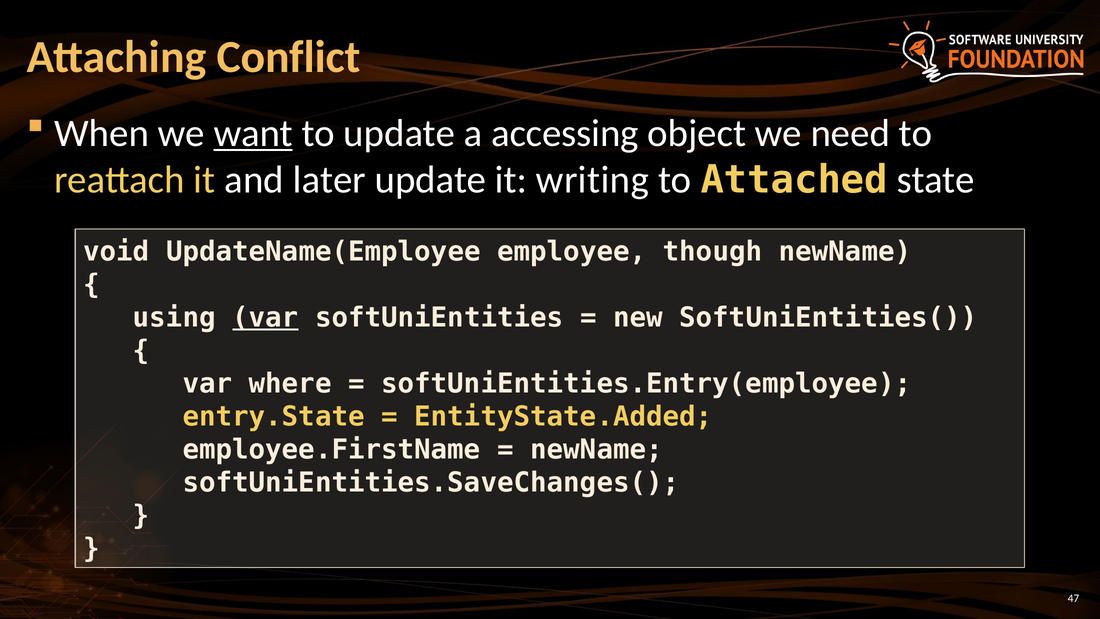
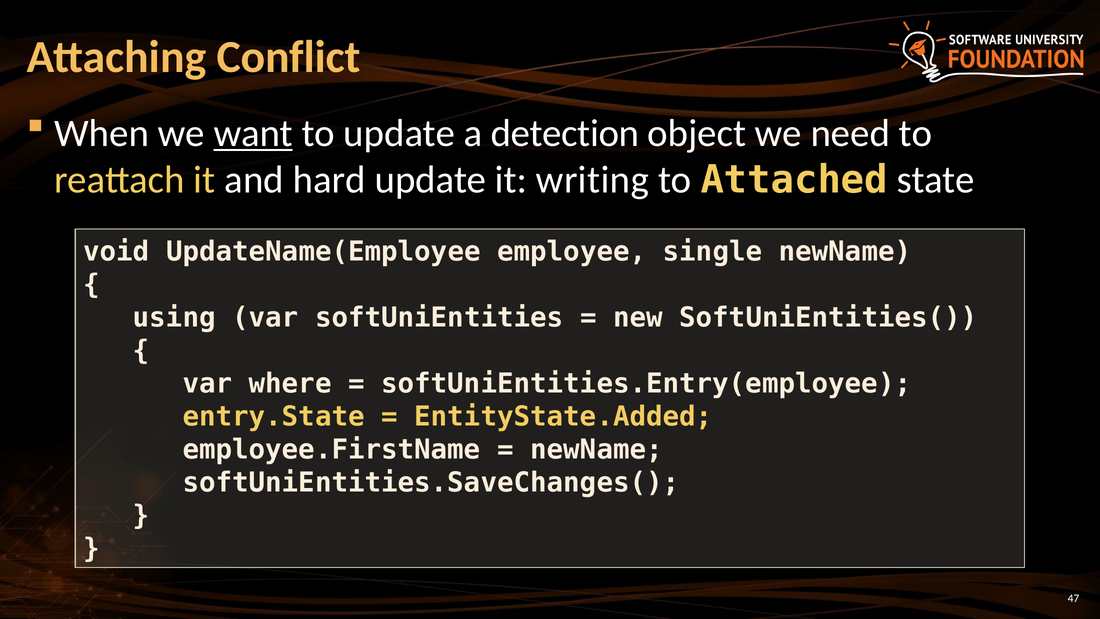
accessing: accessing -> detection
later: later -> hard
though: though -> single
var at (265, 318) underline: present -> none
